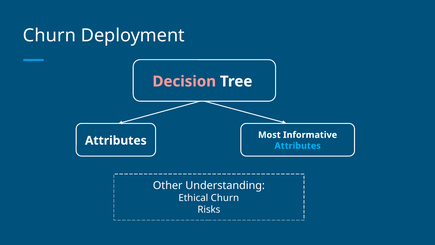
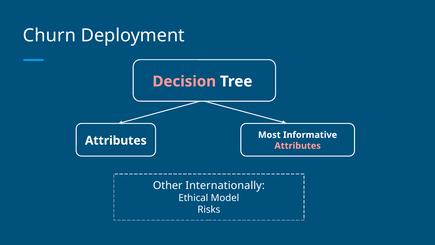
Attributes at (298, 146) colour: light blue -> pink
Understanding: Understanding -> Internationally
Ethical Churn: Churn -> Model
